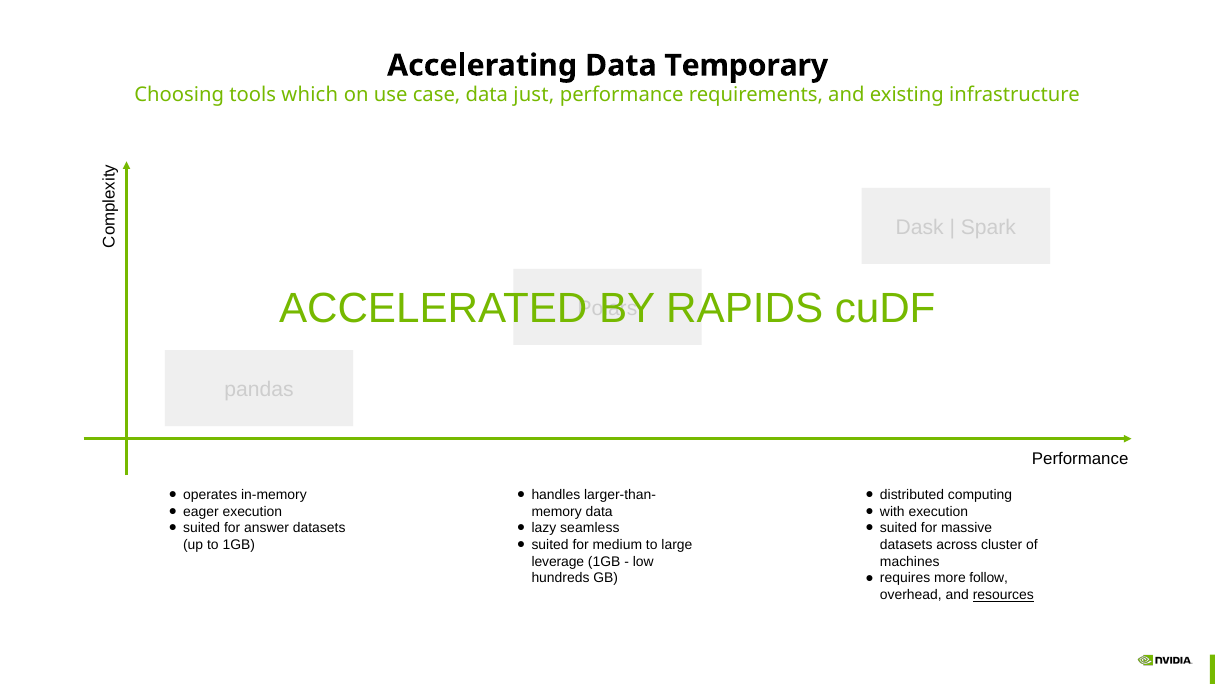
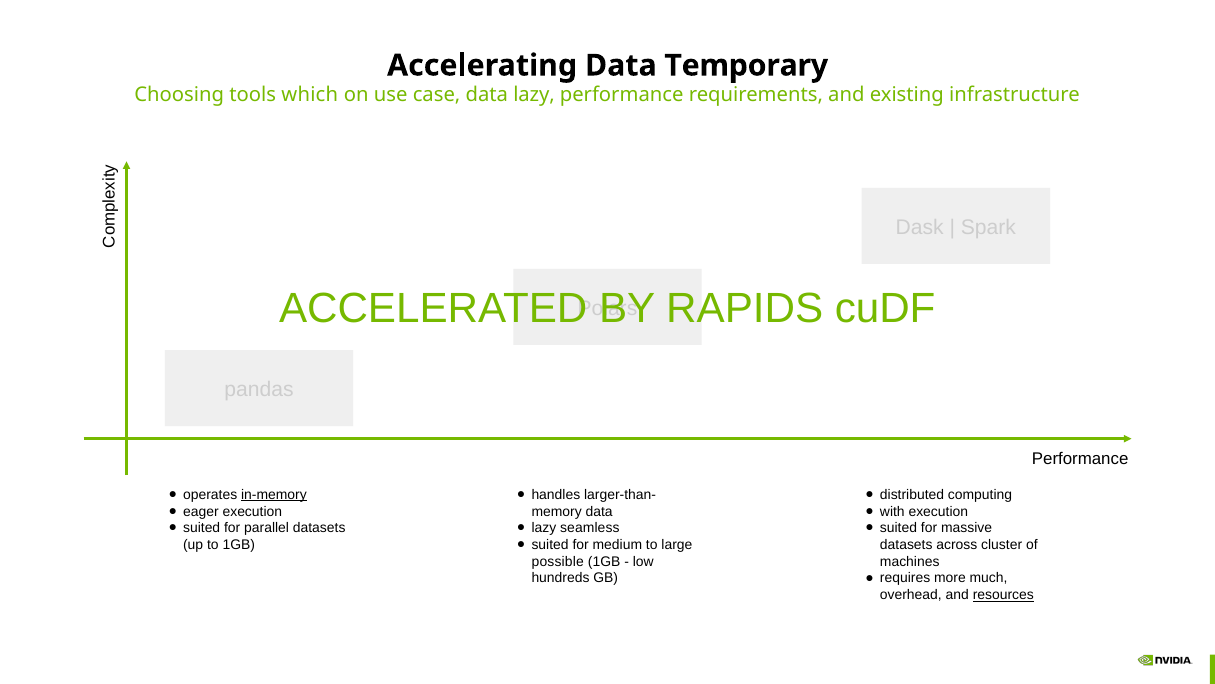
data just: just -> lazy
in-memory underline: none -> present
answer: answer -> parallel
leverage: leverage -> possible
follow: follow -> much
